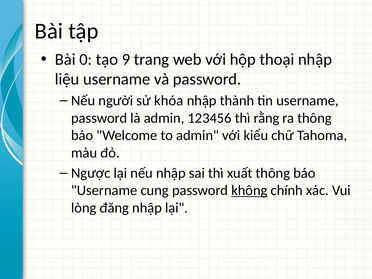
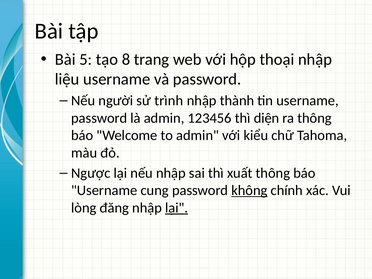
0: 0 -> 5
9: 9 -> 8
khóa: khóa -> trình
rằng: rằng -> diện
lại at (177, 208) underline: none -> present
